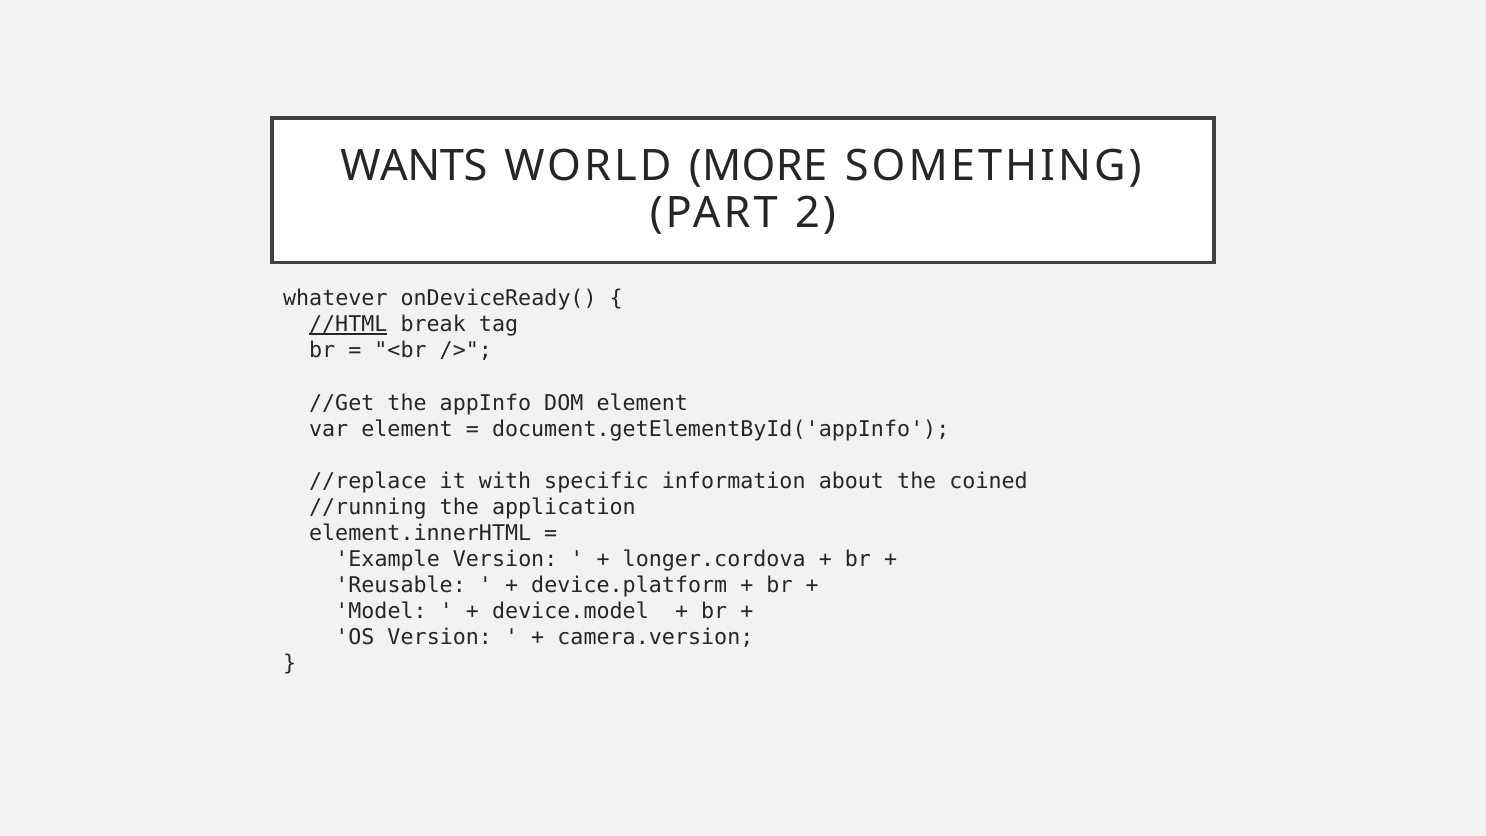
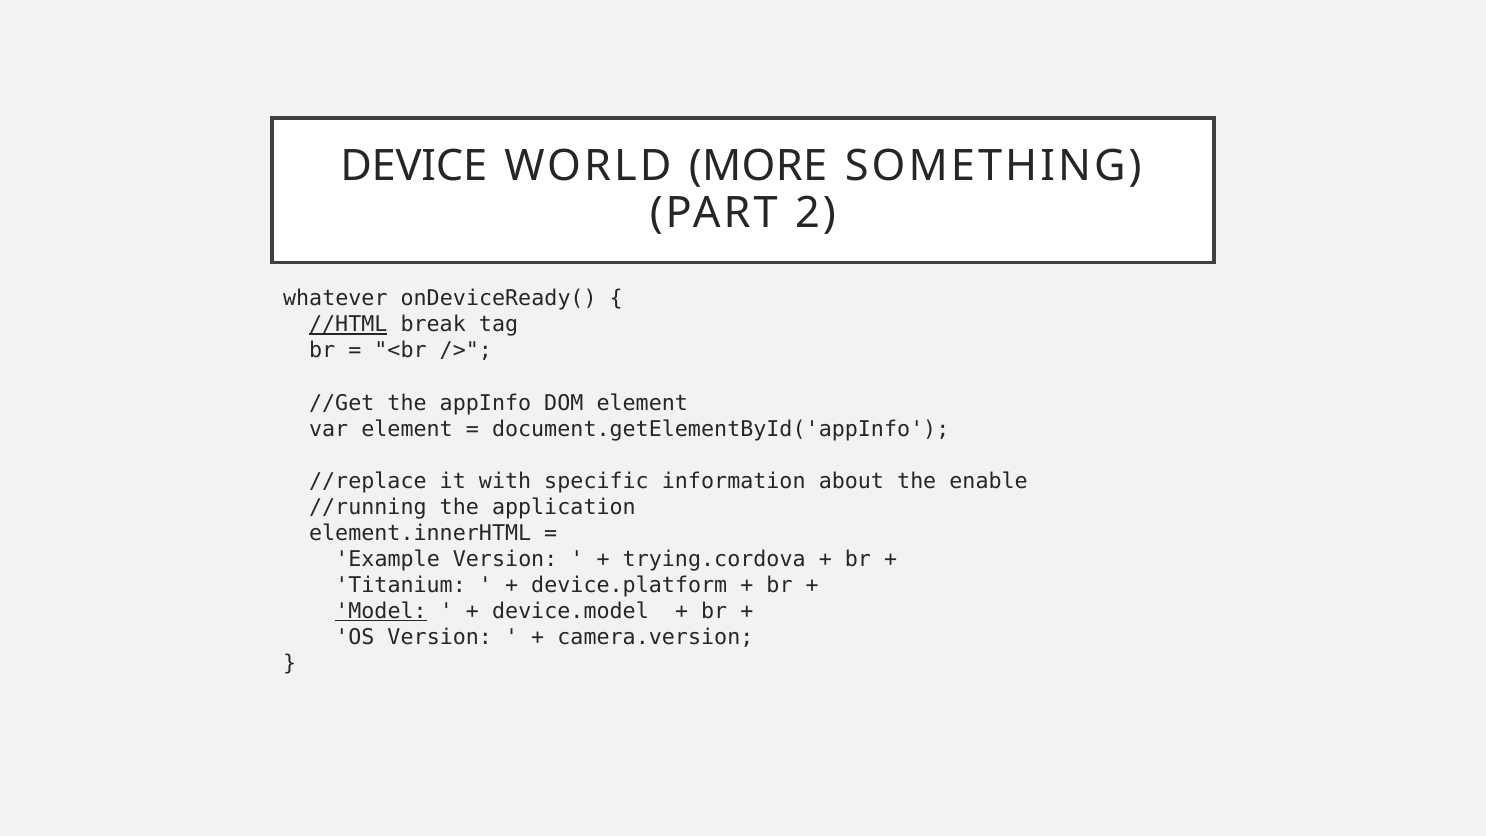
WANTS: WANTS -> DEVICE
coined: coined -> enable
longer.cordova: longer.cordova -> trying.cordova
Reusable: Reusable -> Titanium
Model underline: none -> present
